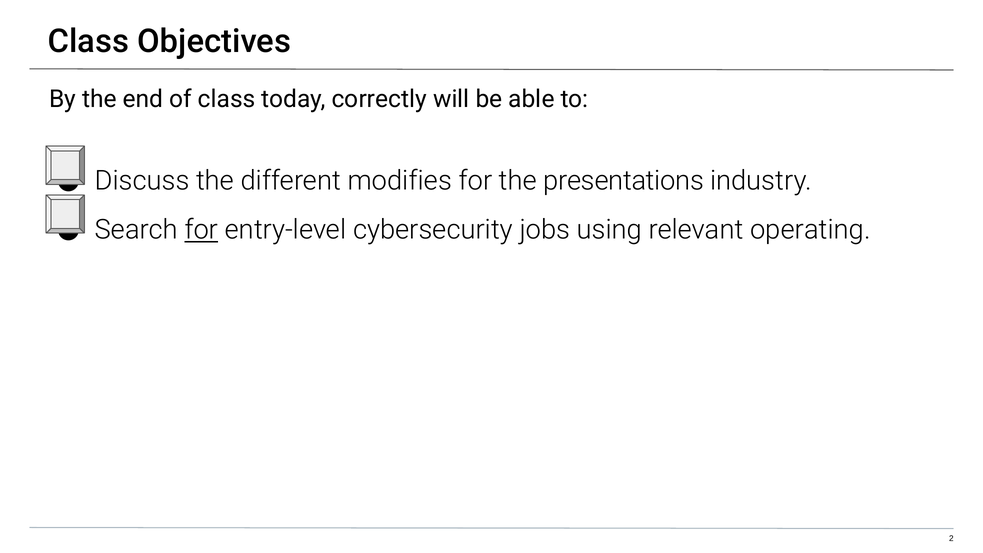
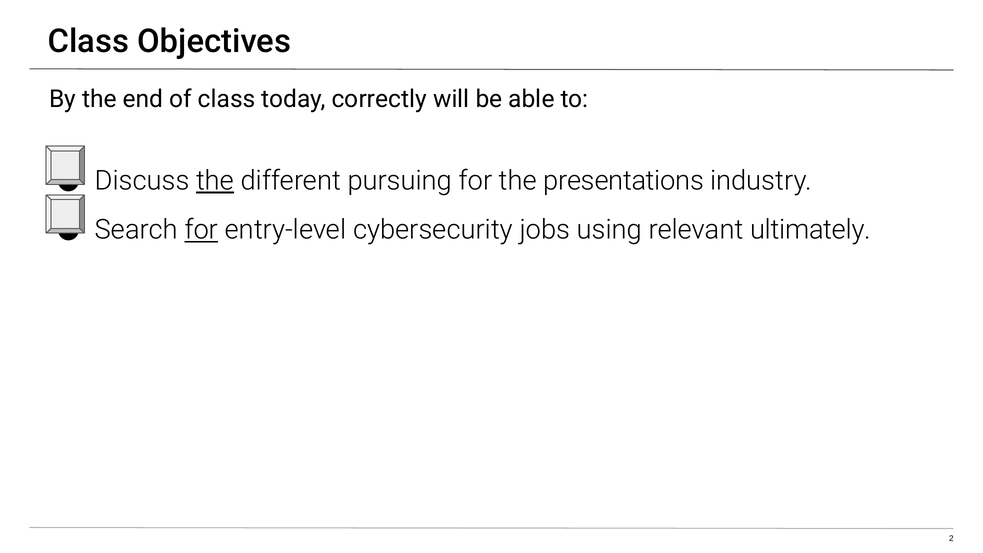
the at (215, 181) underline: none -> present
modifies: modifies -> pursuing
operating: operating -> ultimately
